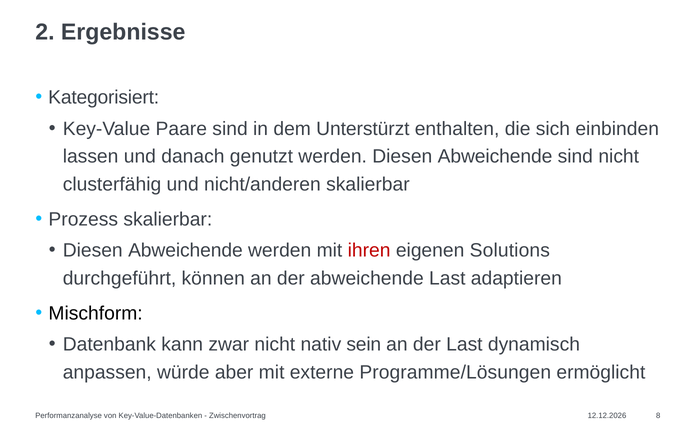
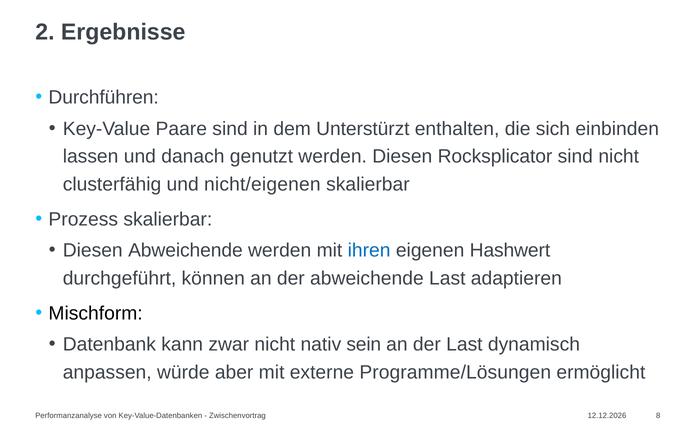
Kategorisiert: Kategorisiert -> Durchführen
werden Diesen Abweichende: Abweichende -> Rocksplicator
nicht/anderen: nicht/anderen -> nicht/eigenen
ihren colour: red -> blue
Solutions: Solutions -> Hashwert
